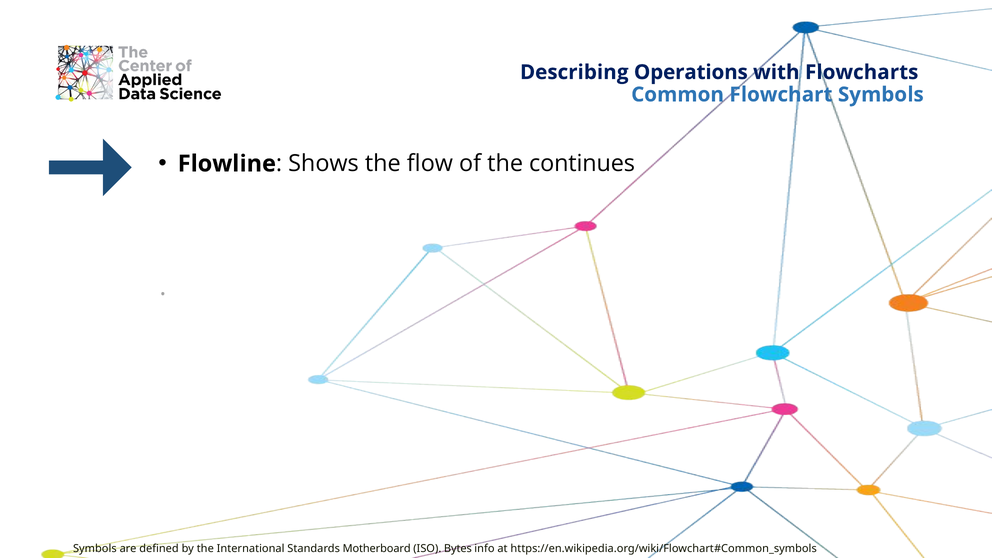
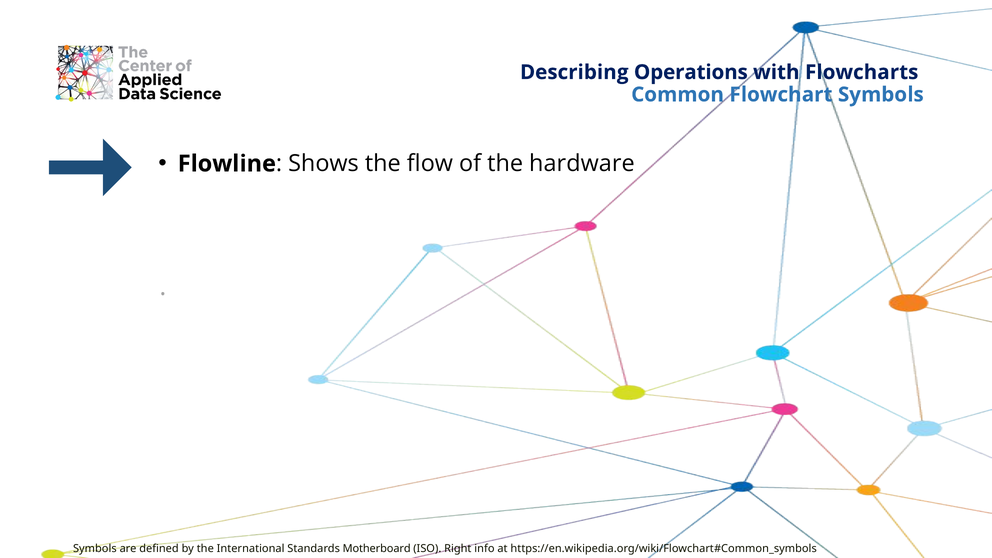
continues: continues -> hardware
Bytes: Bytes -> Right
